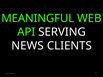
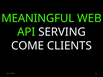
NEWS: NEWS -> COME
